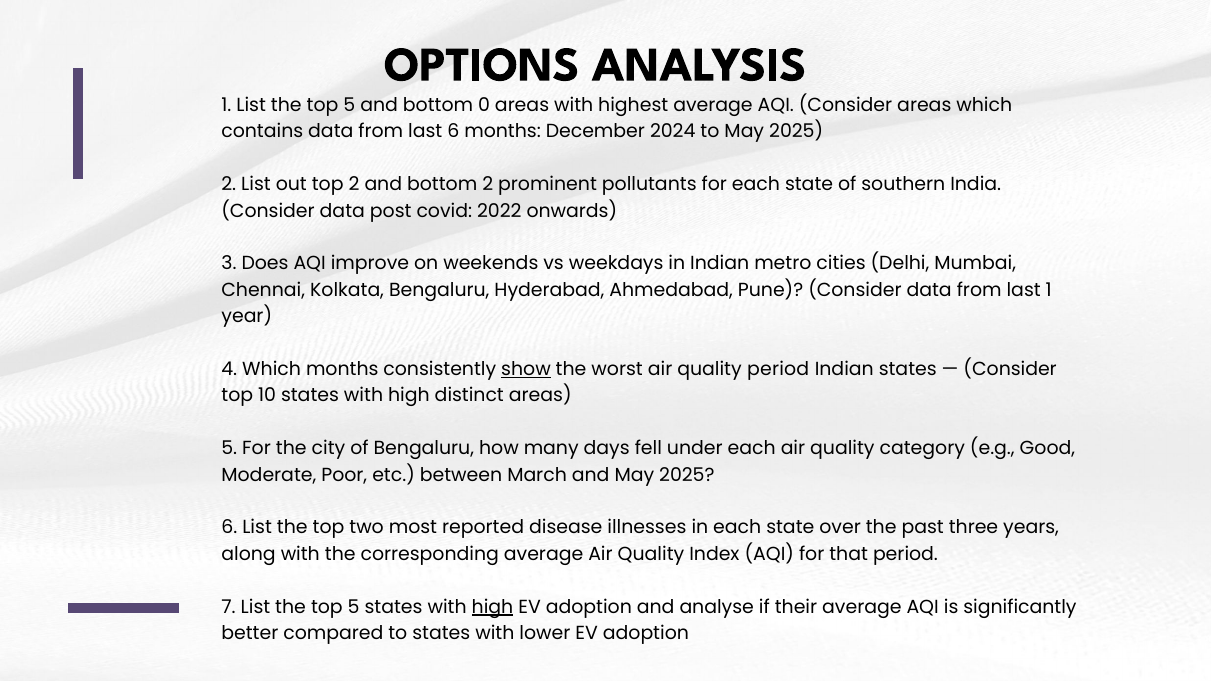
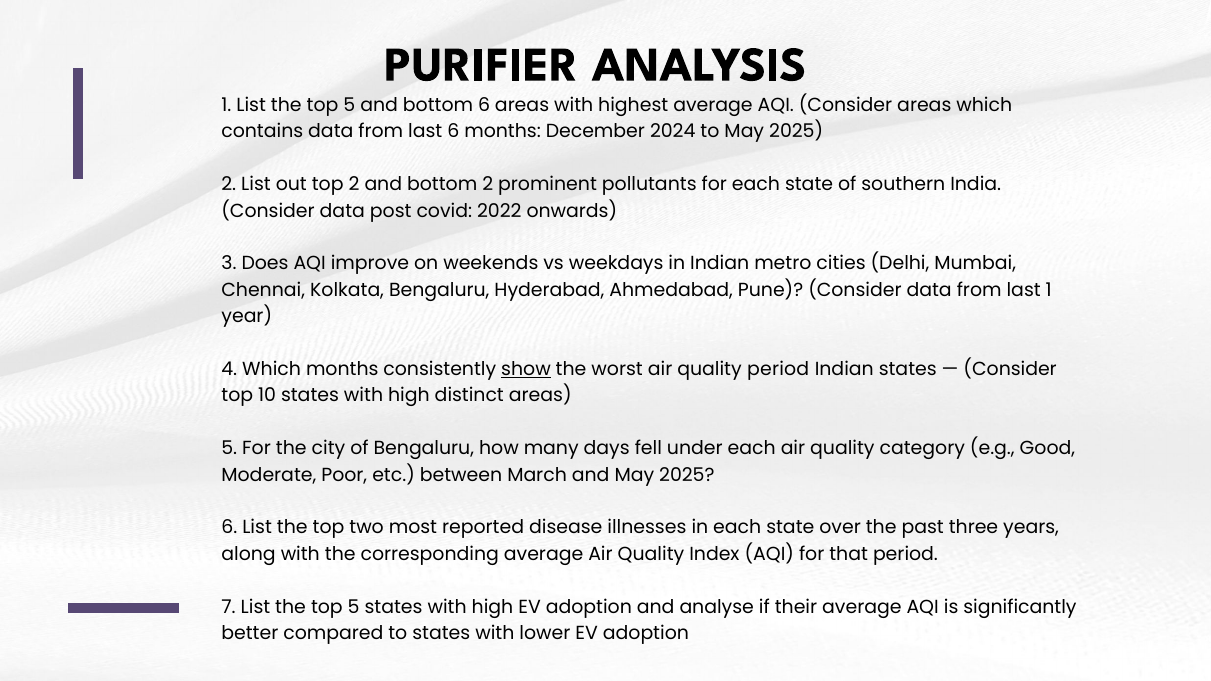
OPTIONS: OPTIONS -> PURIFIER
bottom 0: 0 -> 6
high at (492, 607) underline: present -> none
